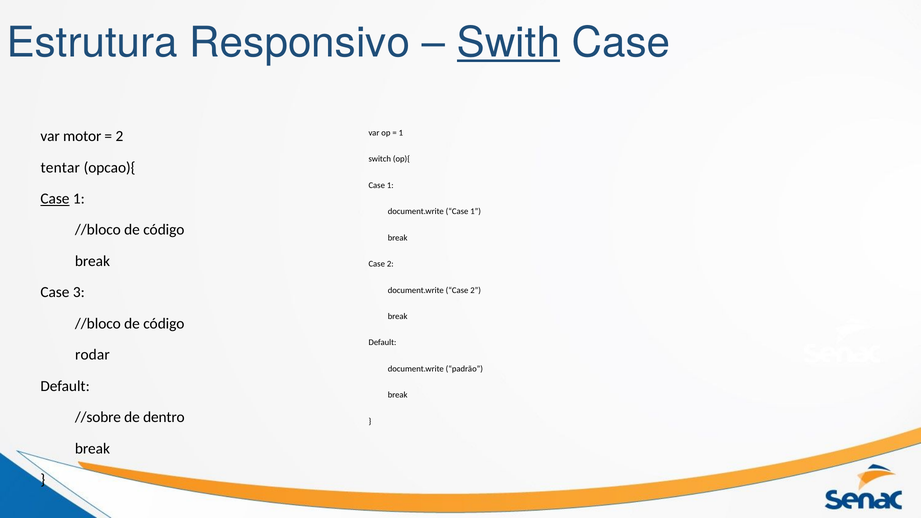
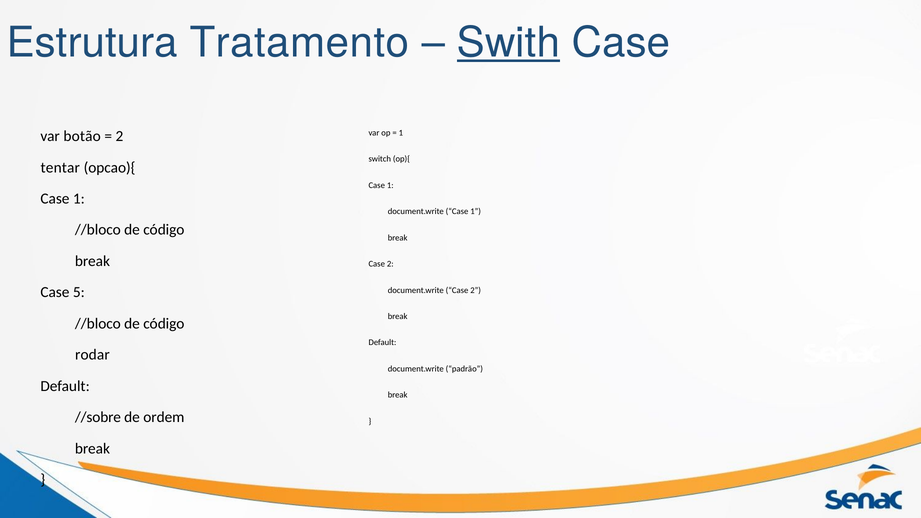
Responsivo: Responsivo -> Tratamento
motor: motor -> botão
Case at (55, 199) underline: present -> none
3: 3 -> 5
dentro: dentro -> ordem
